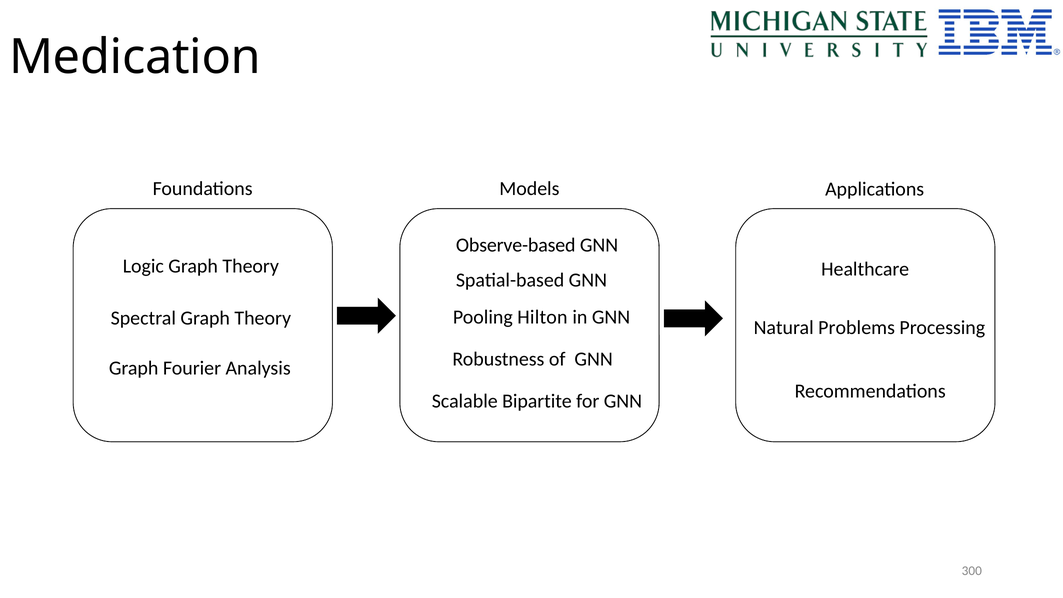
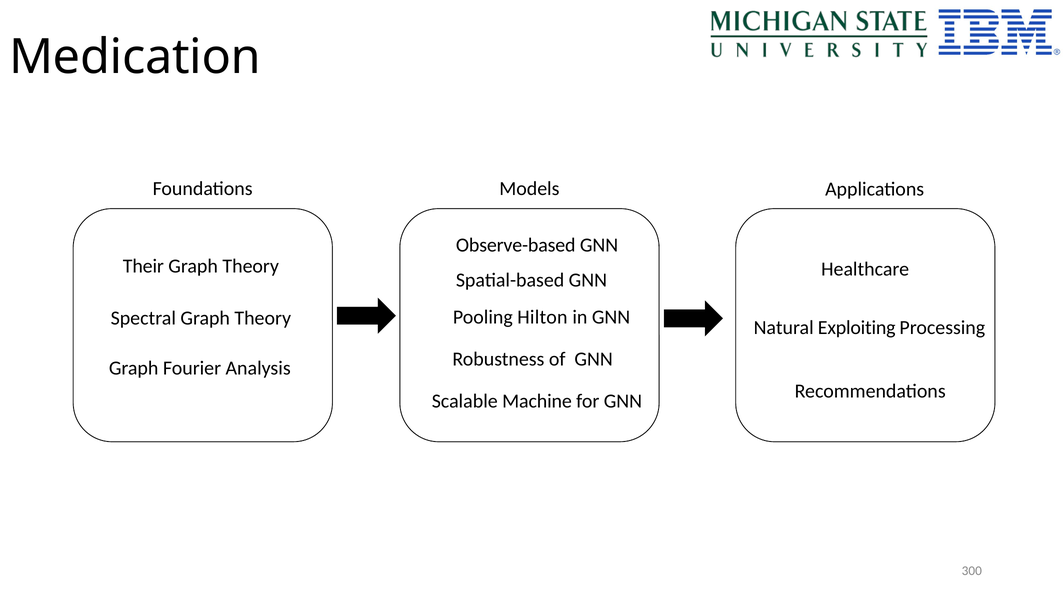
Logic: Logic -> Their
Problems: Problems -> Exploiting
Bipartite: Bipartite -> Machine
